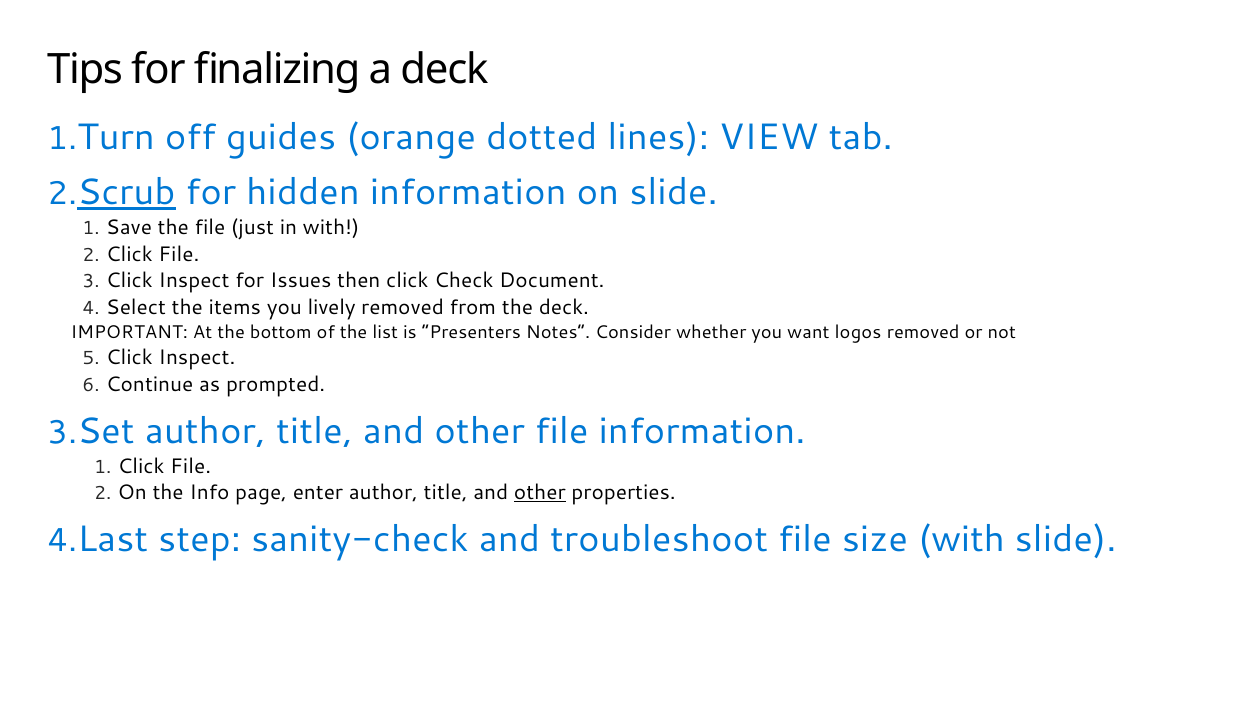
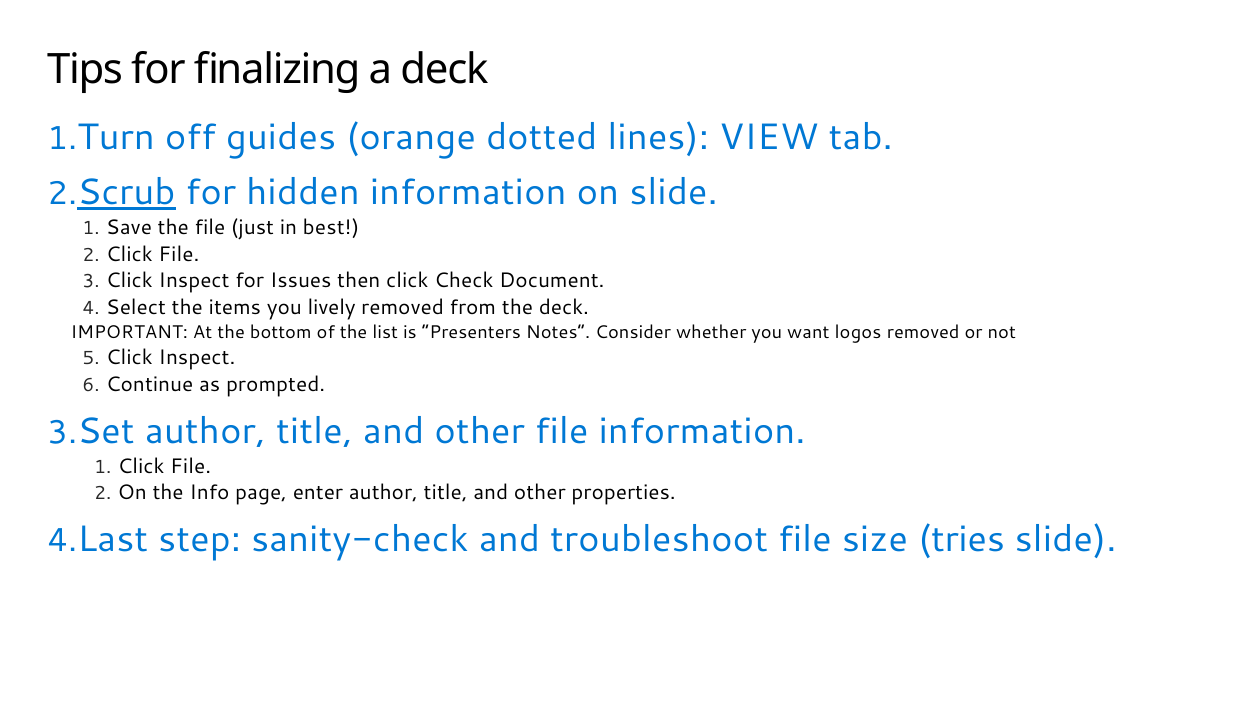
in with: with -> best
other at (540, 492) underline: present -> none
size with: with -> tries
